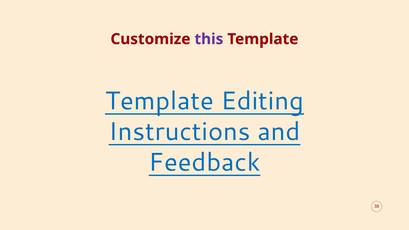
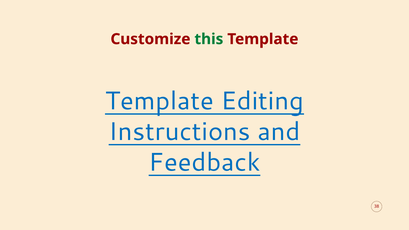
this colour: purple -> green
